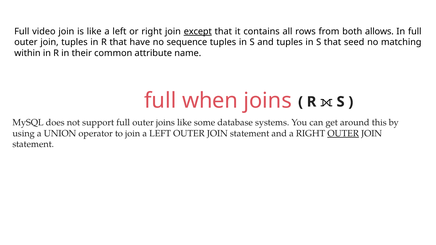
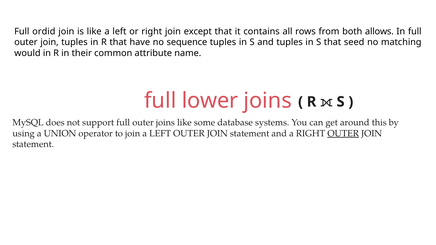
video: video -> ordid
except underline: present -> none
within: within -> would
when: when -> lower
